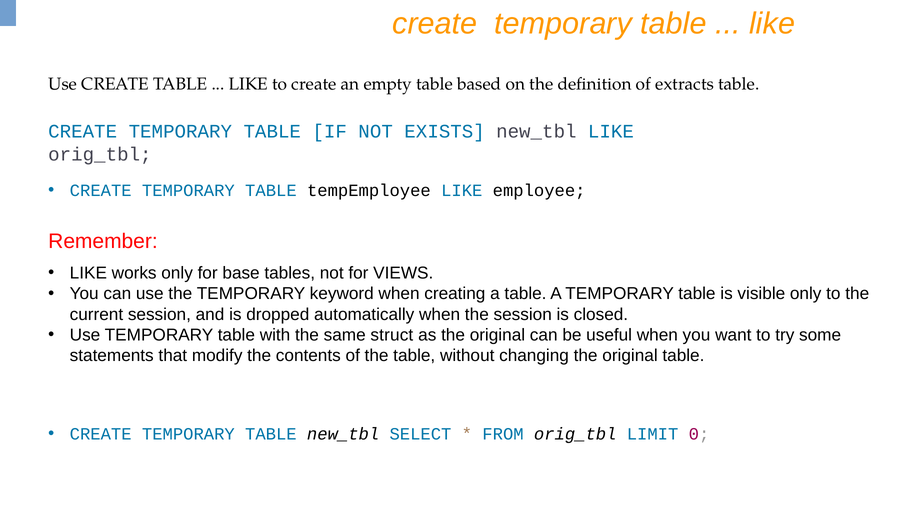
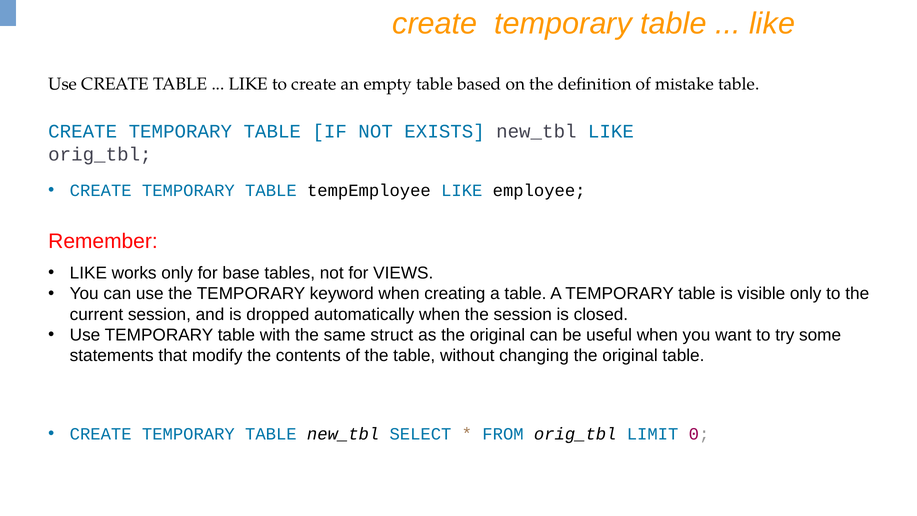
extracts: extracts -> mistake
